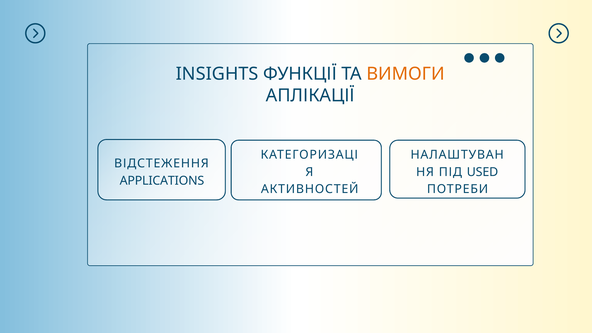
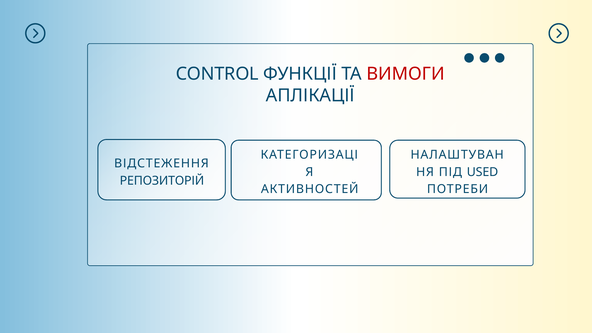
INSIGHTS: INSIGHTS -> CONTROL
ВИМОГИ colour: orange -> red
APPLICATIONS: APPLICATIONS -> РЕПОЗИТОРІЙ
